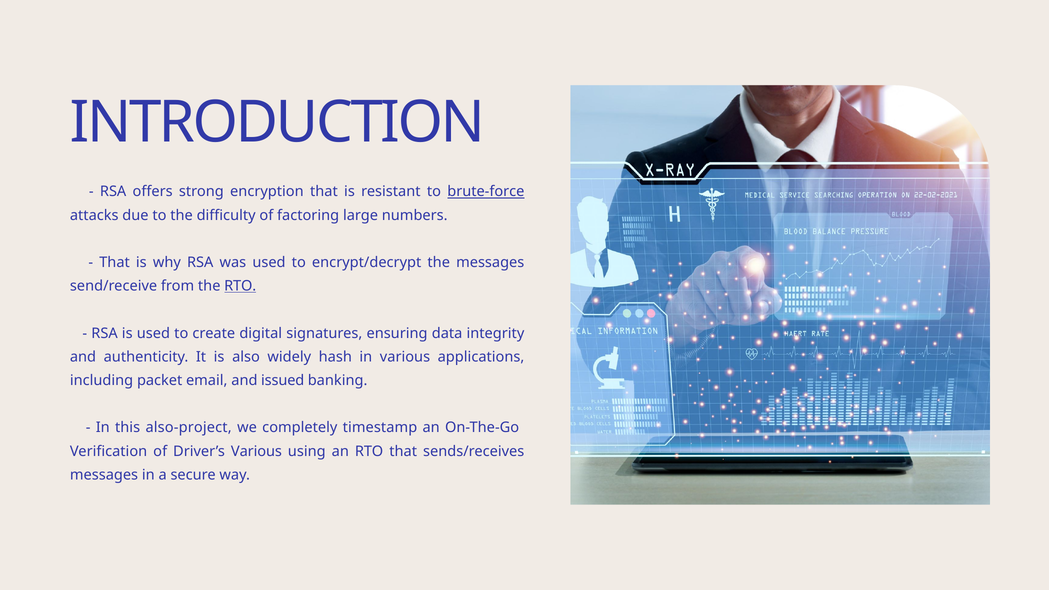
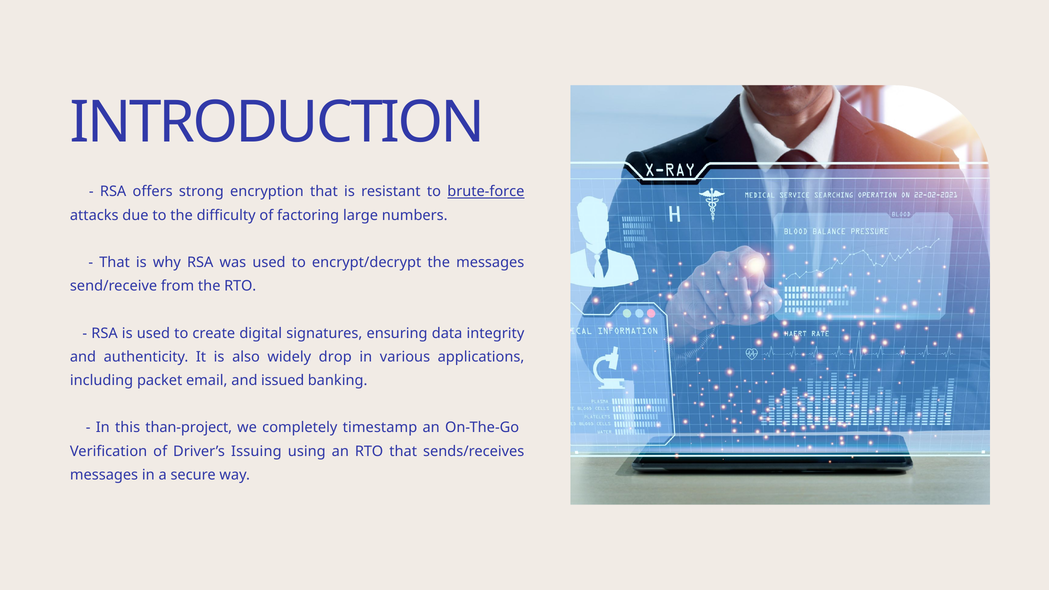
RTO at (240, 286) underline: present -> none
hash: hash -> drop
also-project: also-project -> than-project
Driver’s Various: Various -> Issuing
